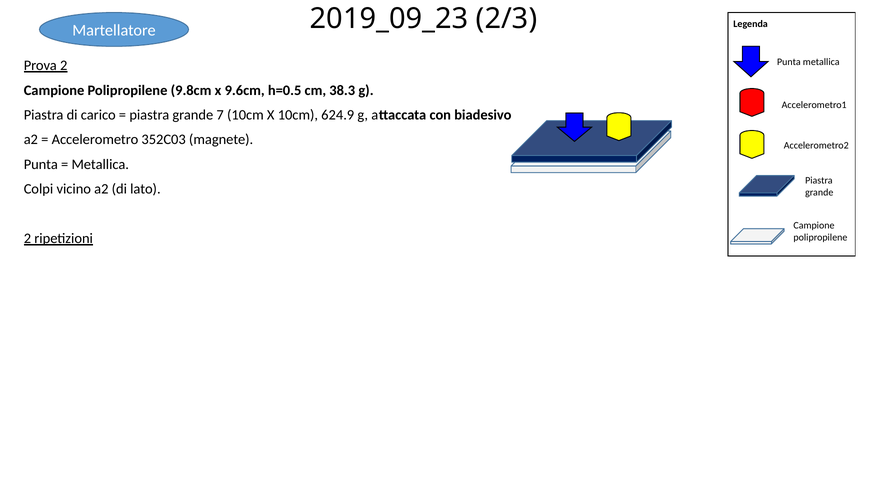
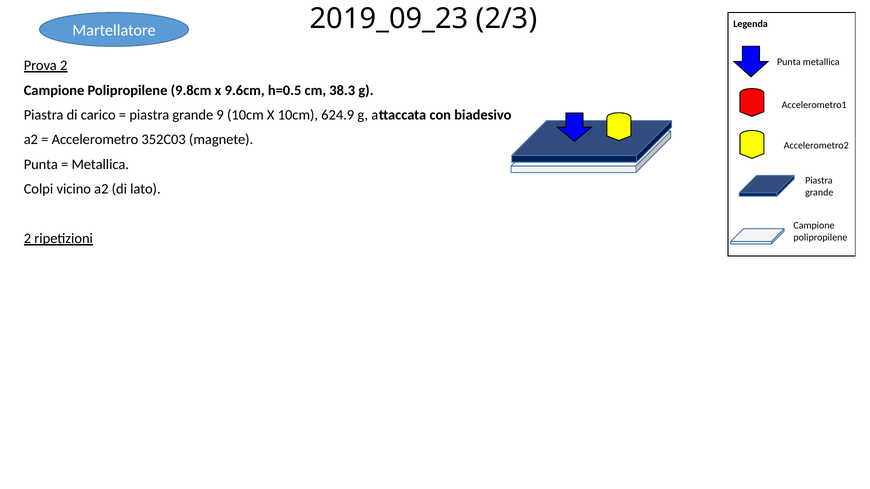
7: 7 -> 9
